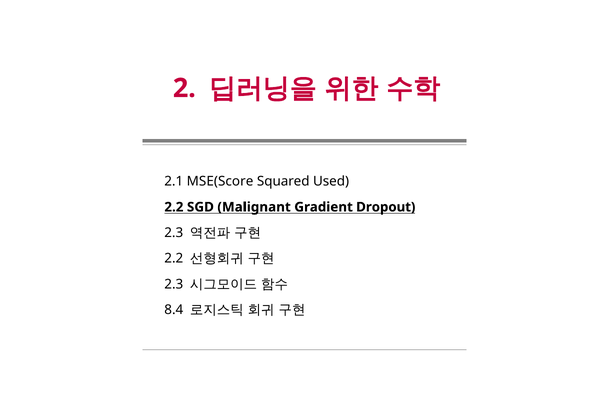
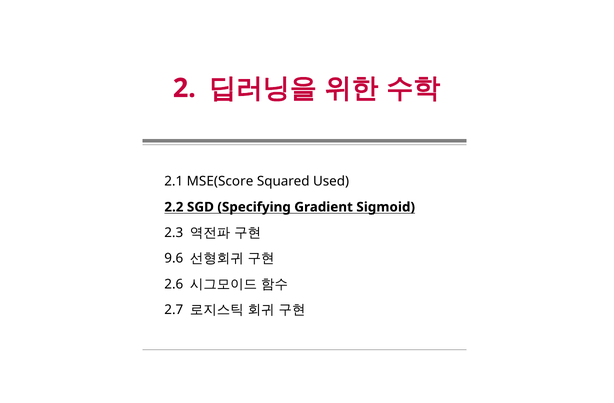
Malignant: Malignant -> Specifying
Dropout: Dropout -> Sigmoid
2.2 at (174, 259): 2.2 -> 9.6
2.3 at (174, 284): 2.3 -> 2.6
8.4: 8.4 -> 2.7
